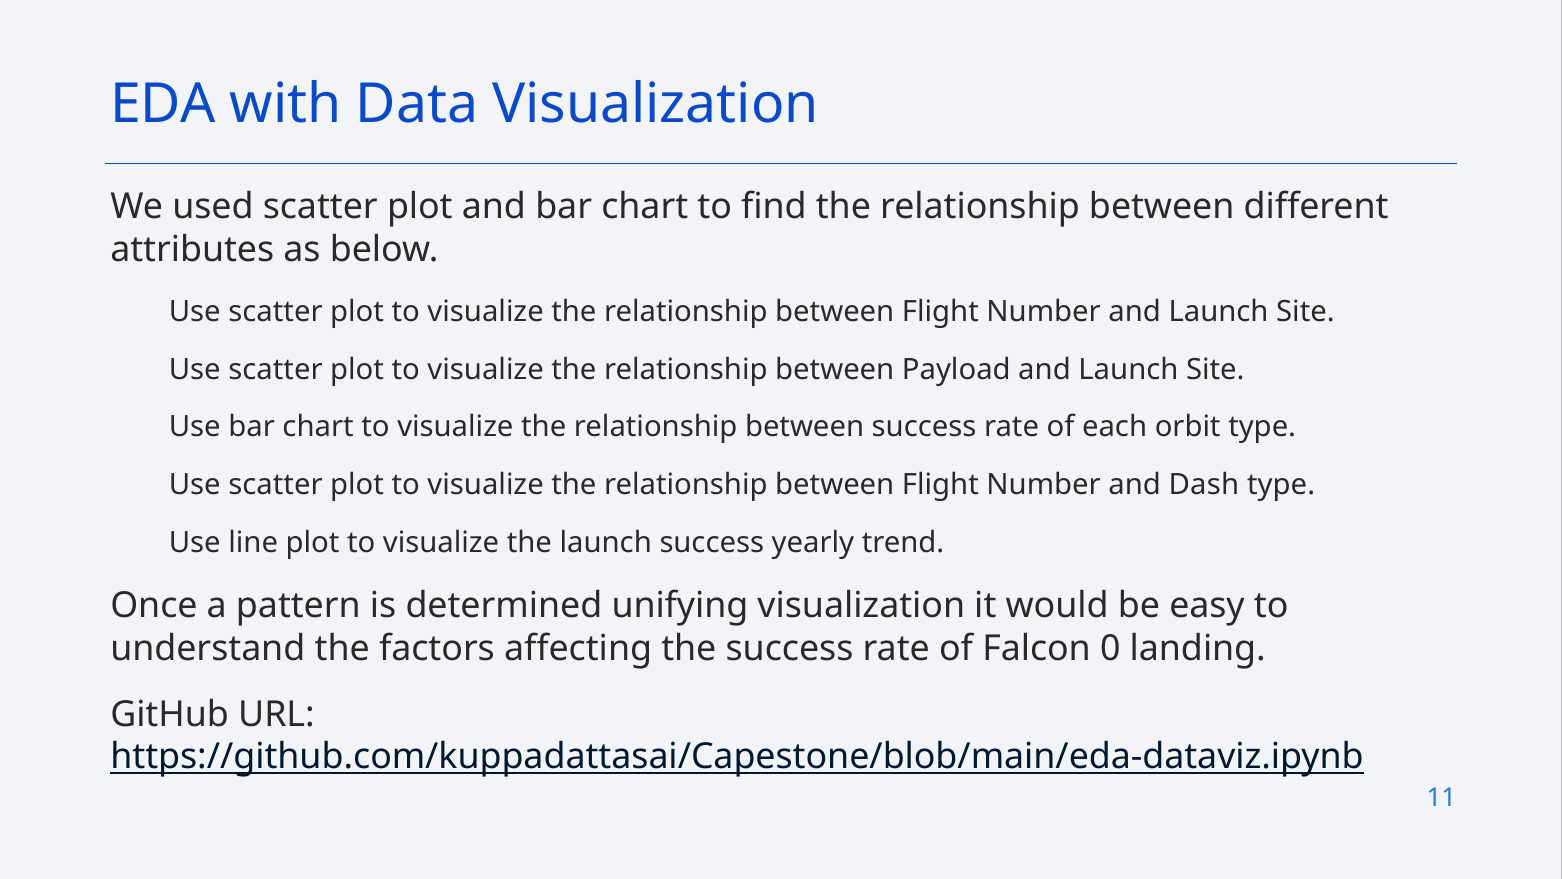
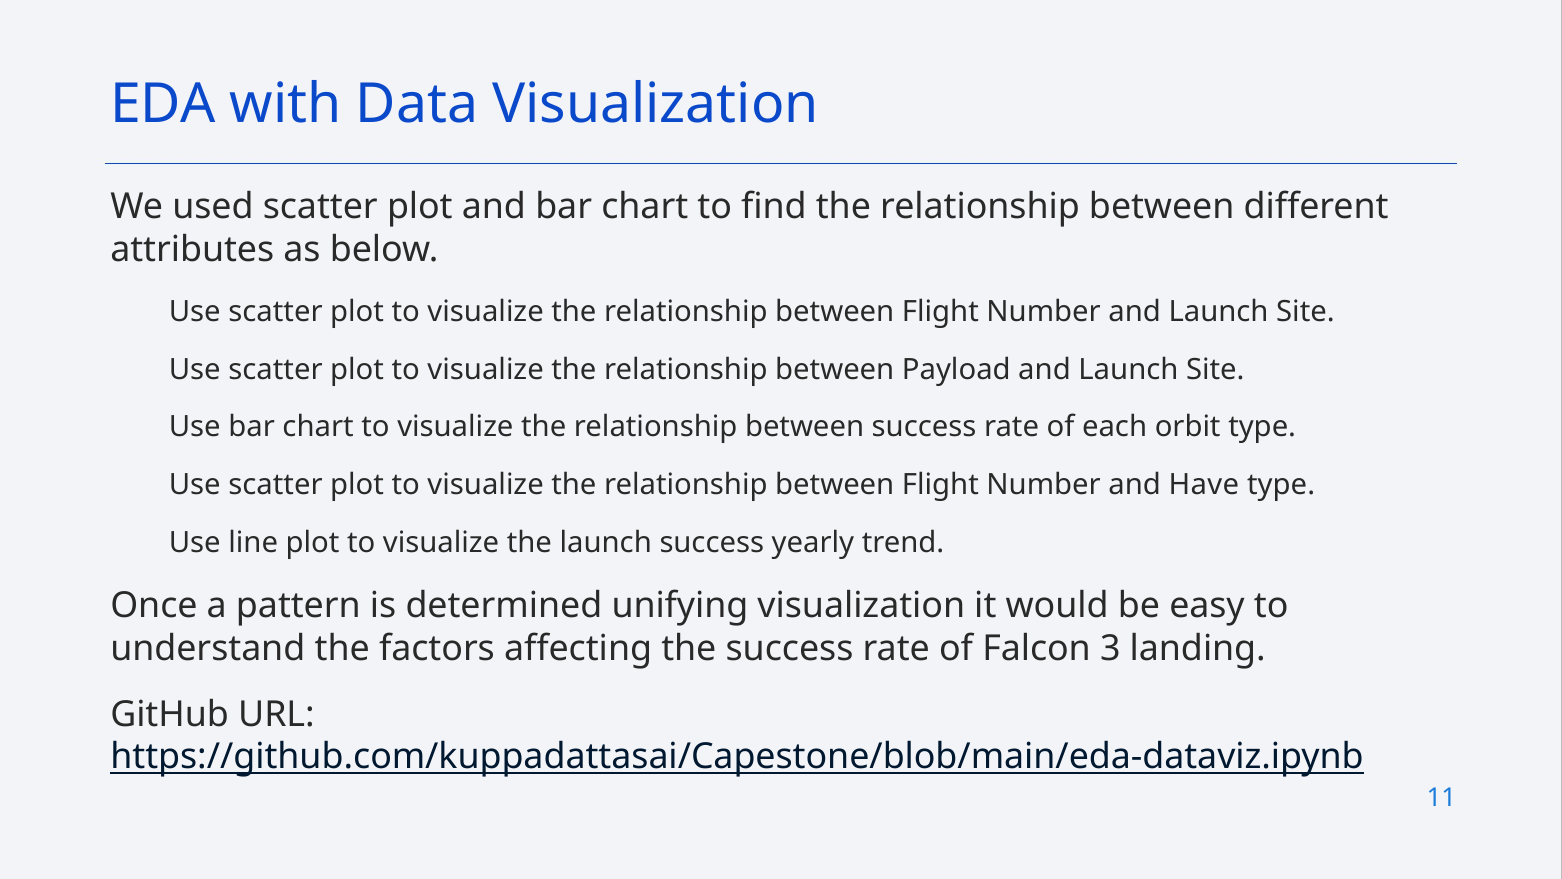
Dash: Dash -> Have
0: 0 -> 3
